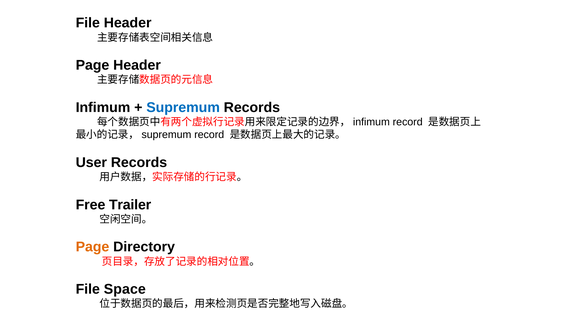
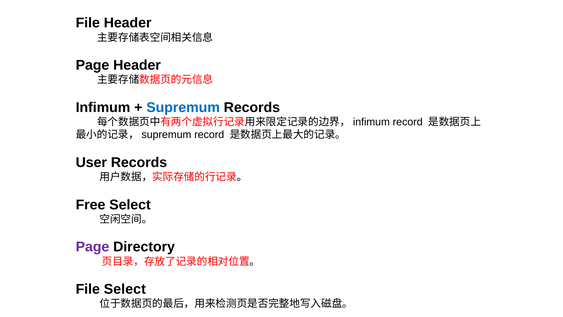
Free Trailer: Trailer -> Select
Page at (92, 247) colour: orange -> purple
File Space: Space -> Select
